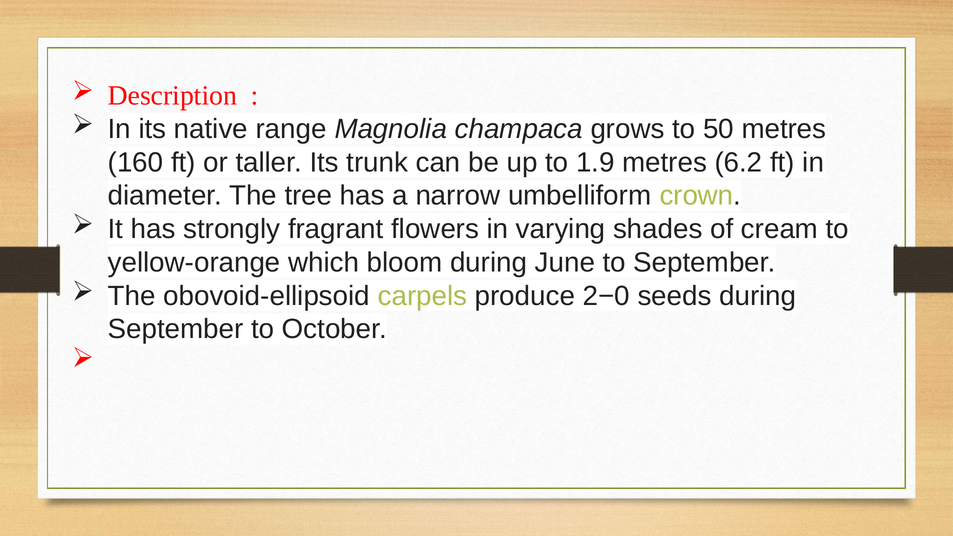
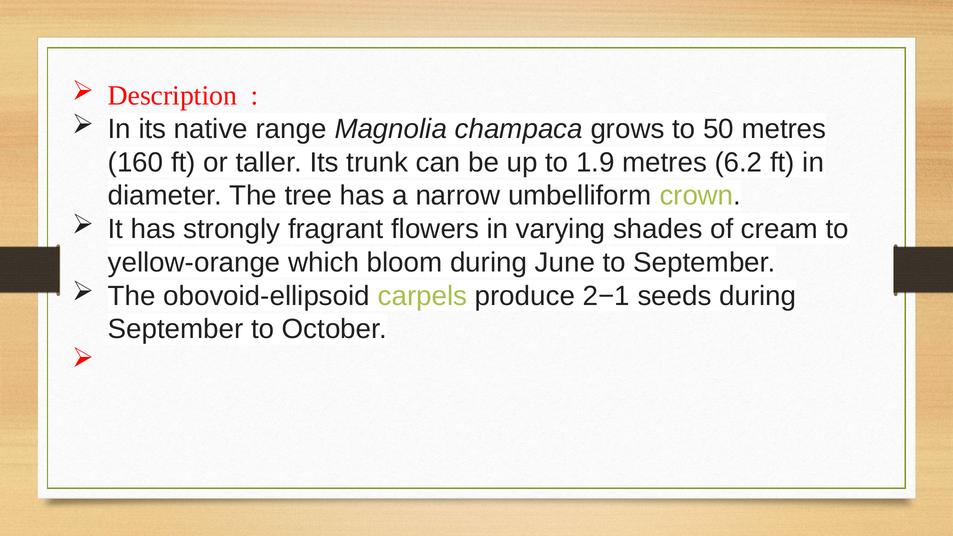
2−0: 2−0 -> 2−1
